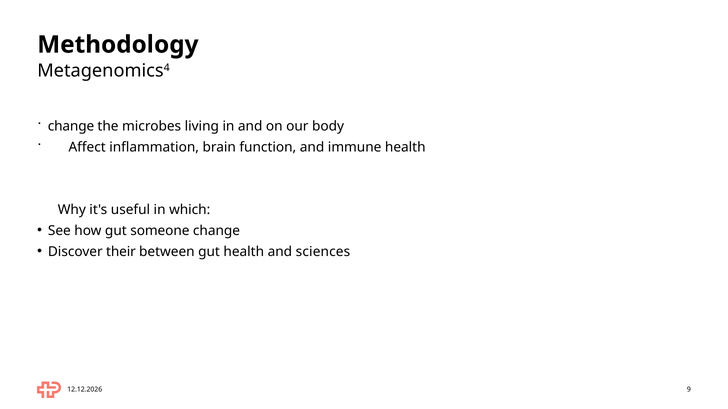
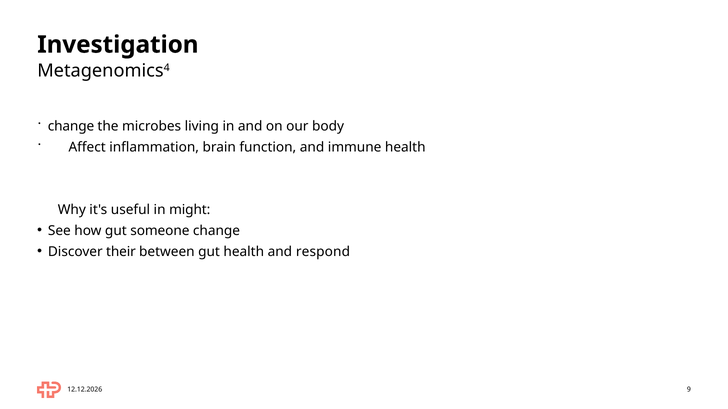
Methodology: Methodology -> Investigation
which: which -> might
sciences: sciences -> respond
